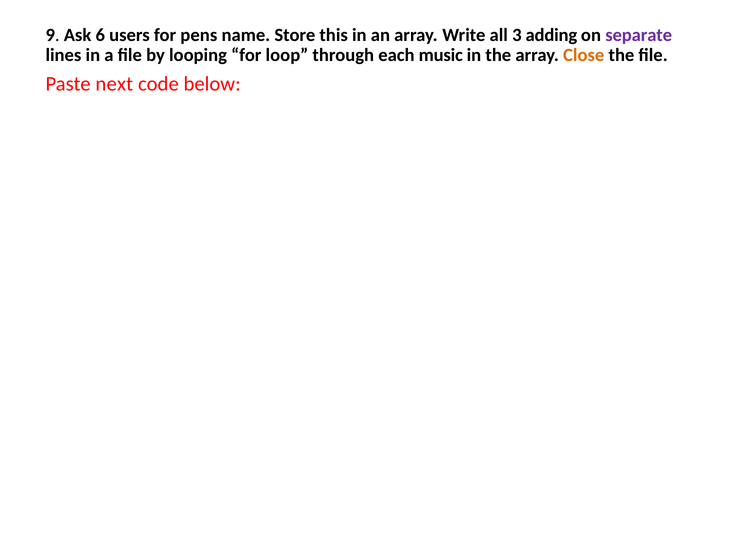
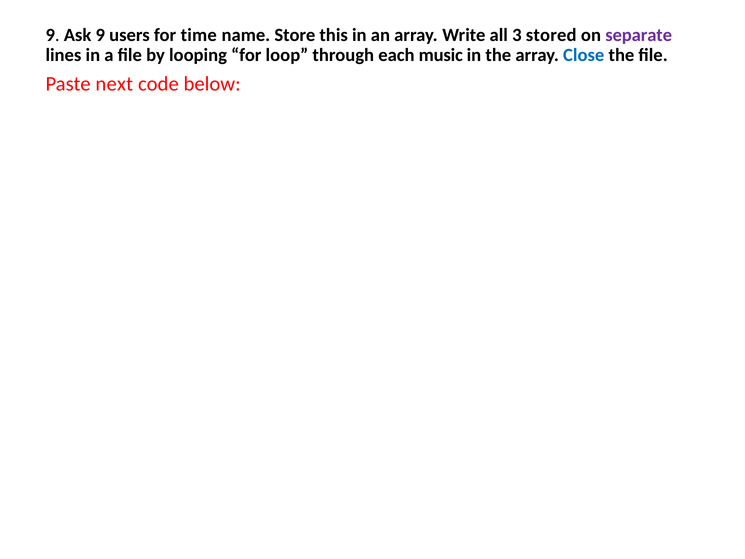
Ask 6: 6 -> 9
pens: pens -> time
adding: adding -> stored
Close colour: orange -> blue
